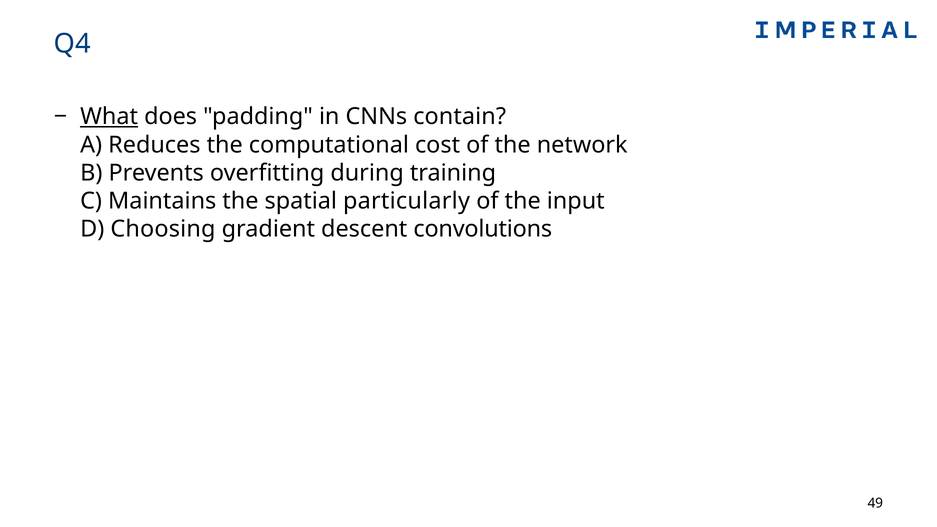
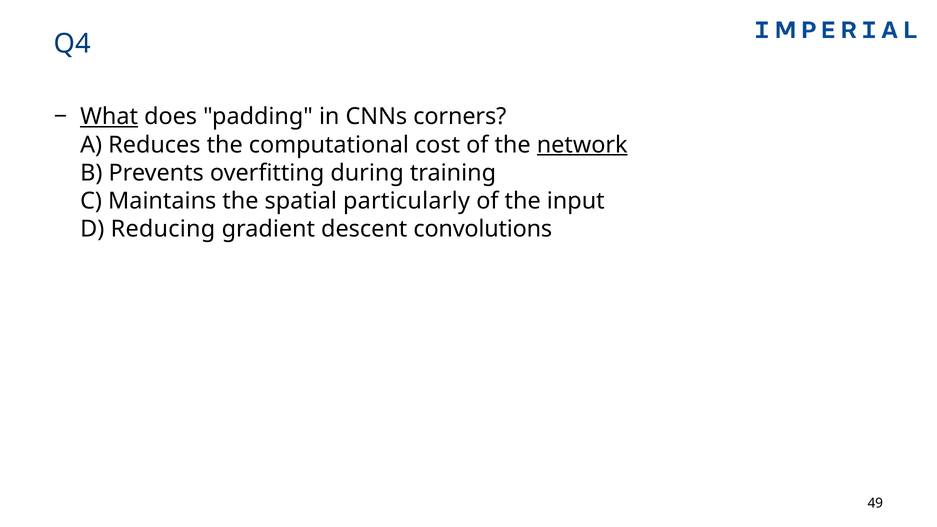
contain: contain -> corners
network underline: none -> present
Choosing: Choosing -> Reducing
